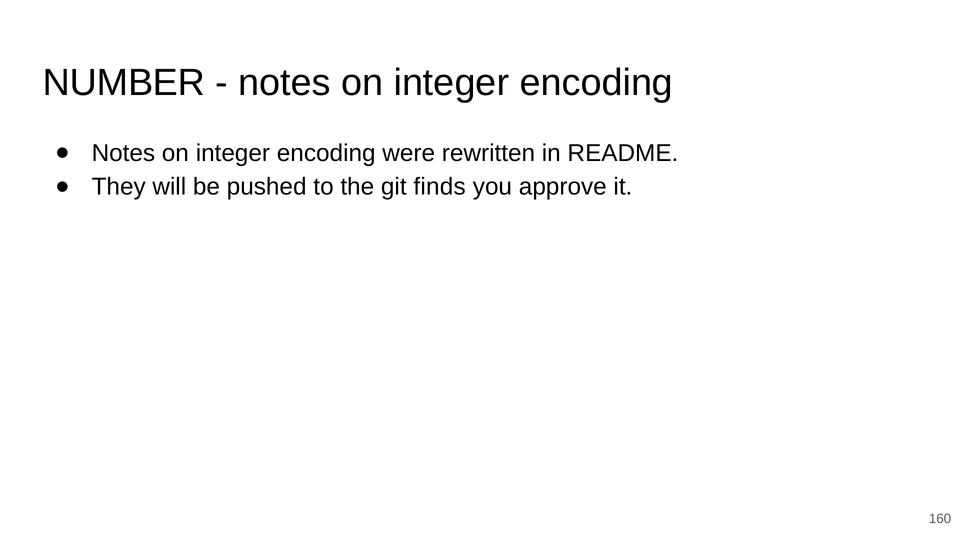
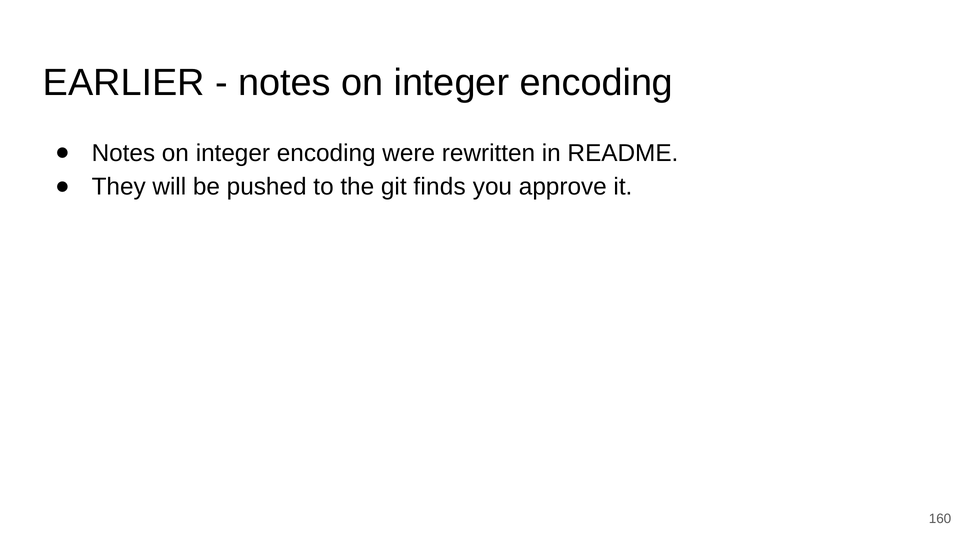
NUMBER: NUMBER -> EARLIER
